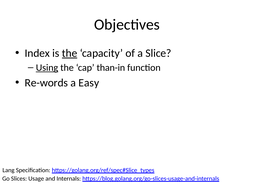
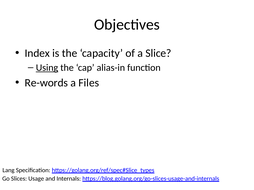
the at (70, 53) underline: present -> none
than-in: than-in -> alias-in
Easy: Easy -> Files
